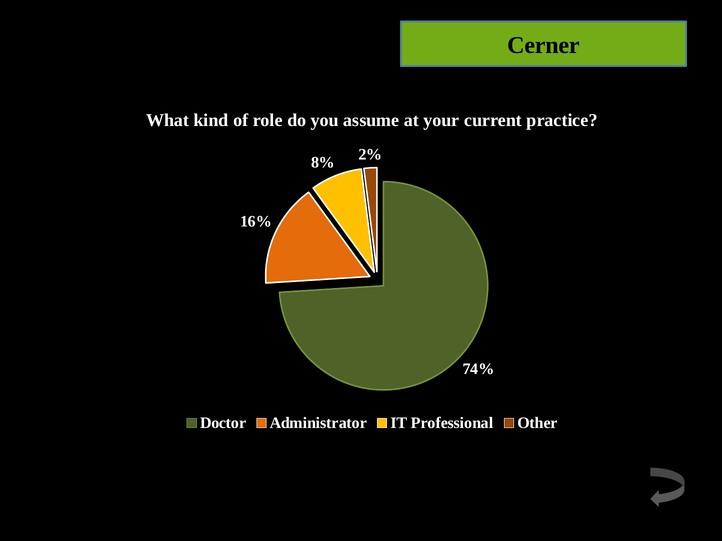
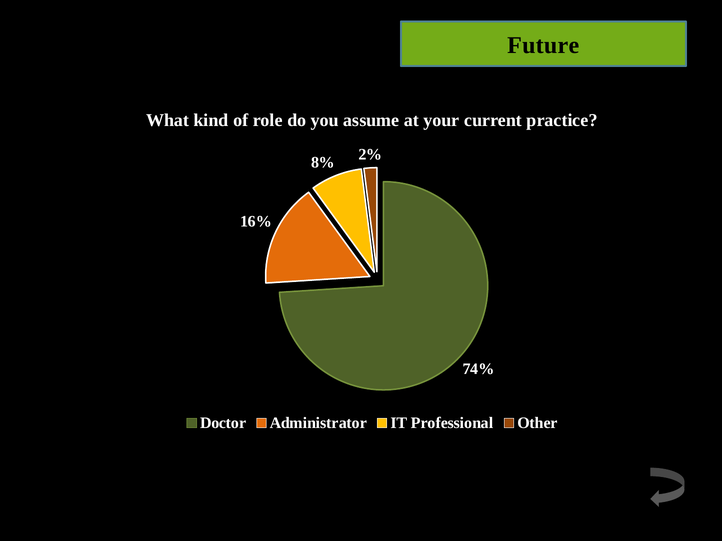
Cerner: Cerner -> Future
